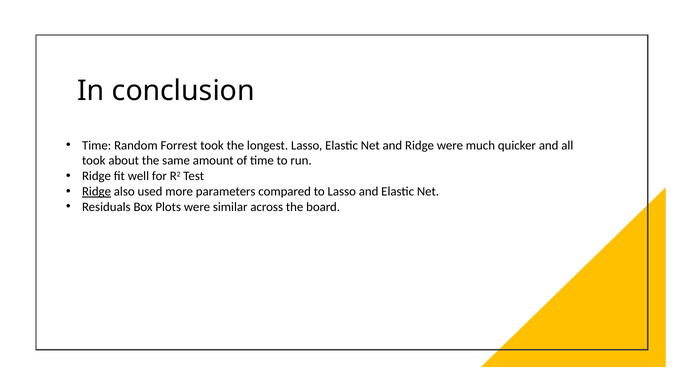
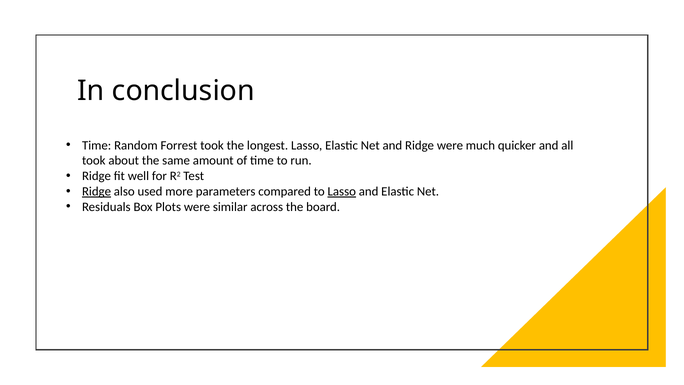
Lasso at (342, 191) underline: none -> present
